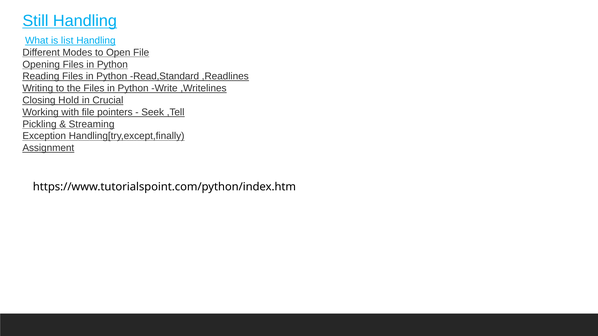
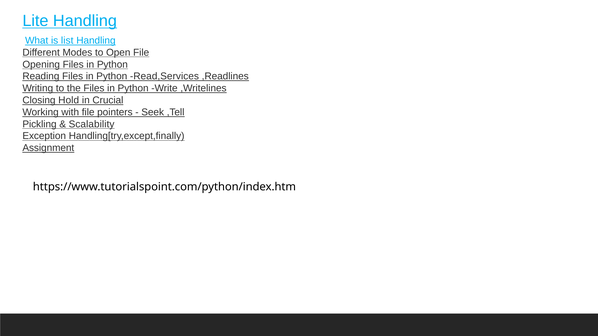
Still: Still -> Lite
Read,Standard: Read,Standard -> Read,Services
Streaming: Streaming -> Scalability
